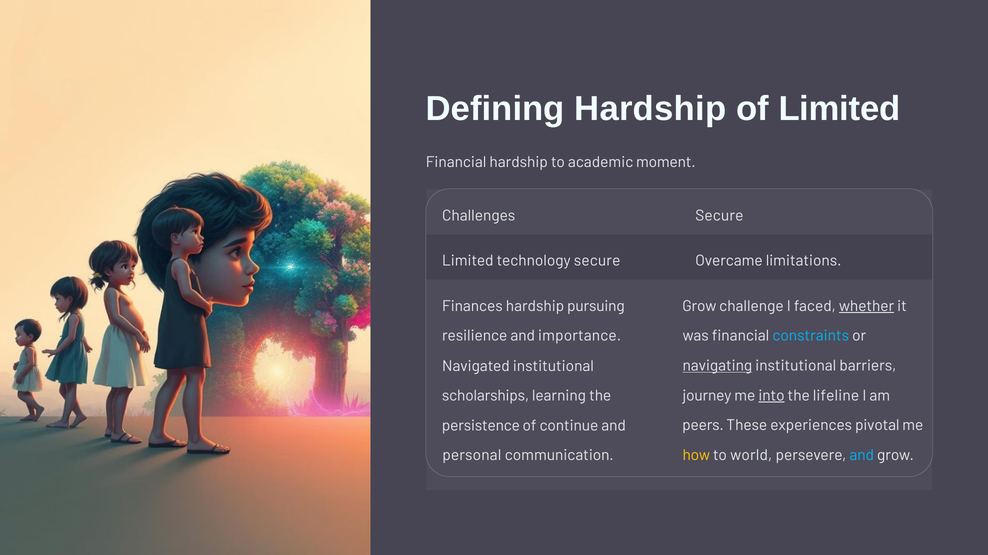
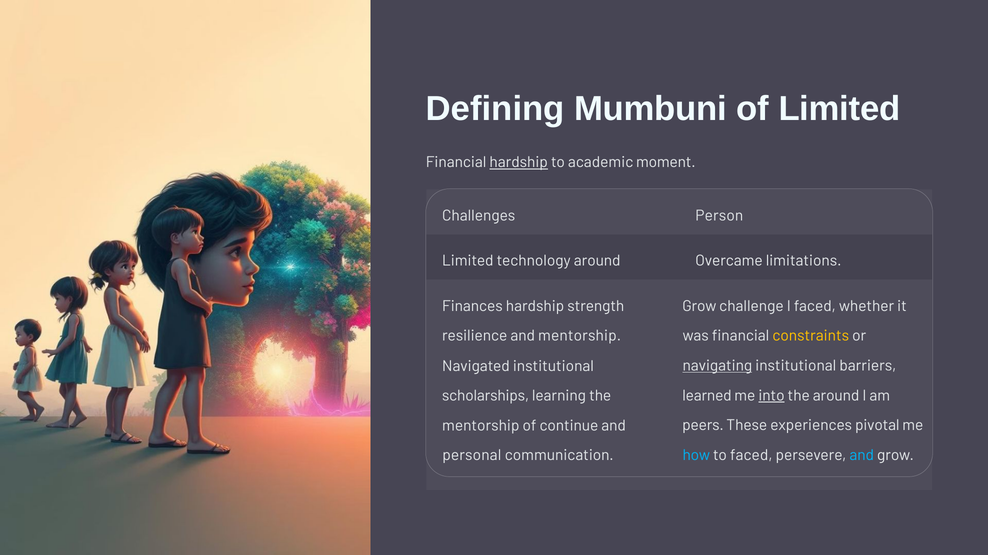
Defining Hardship: Hardship -> Mumbuni
hardship at (519, 162) underline: none -> present
Challenges Secure: Secure -> Person
technology secure: secure -> around
pursuing: pursuing -> strength
whether underline: present -> none
and importance: importance -> mentorship
constraints colour: light blue -> yellow
journey: journey -> learned
the lifeline: lifeline -> around
persistence at (481, 426): persistence -> mentorship
how colour: yellow -> light blue
to world: world -> faced
